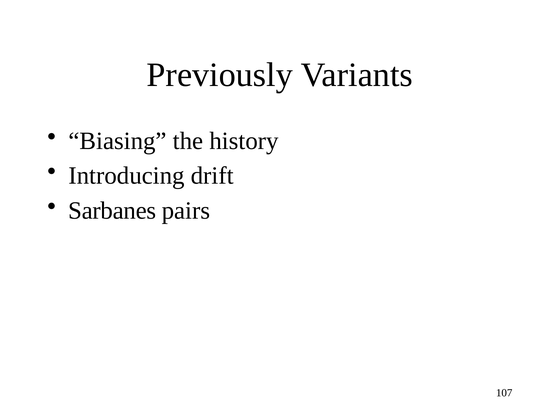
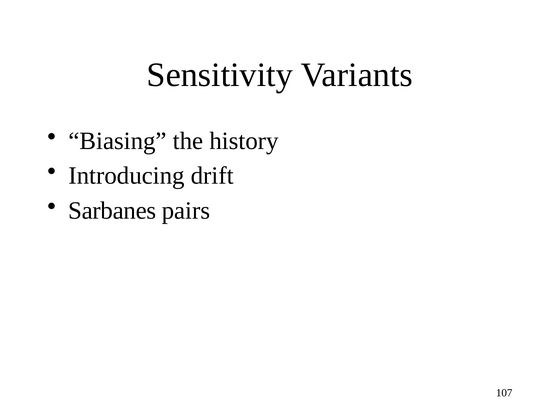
Previously: Previously -> Sensitivity
